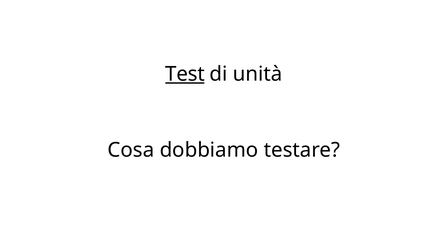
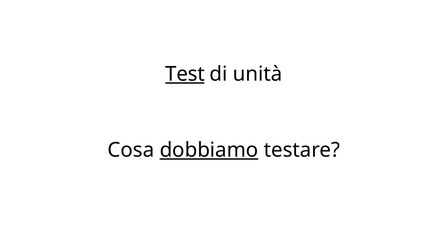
dobbiamo underline: none -> present
